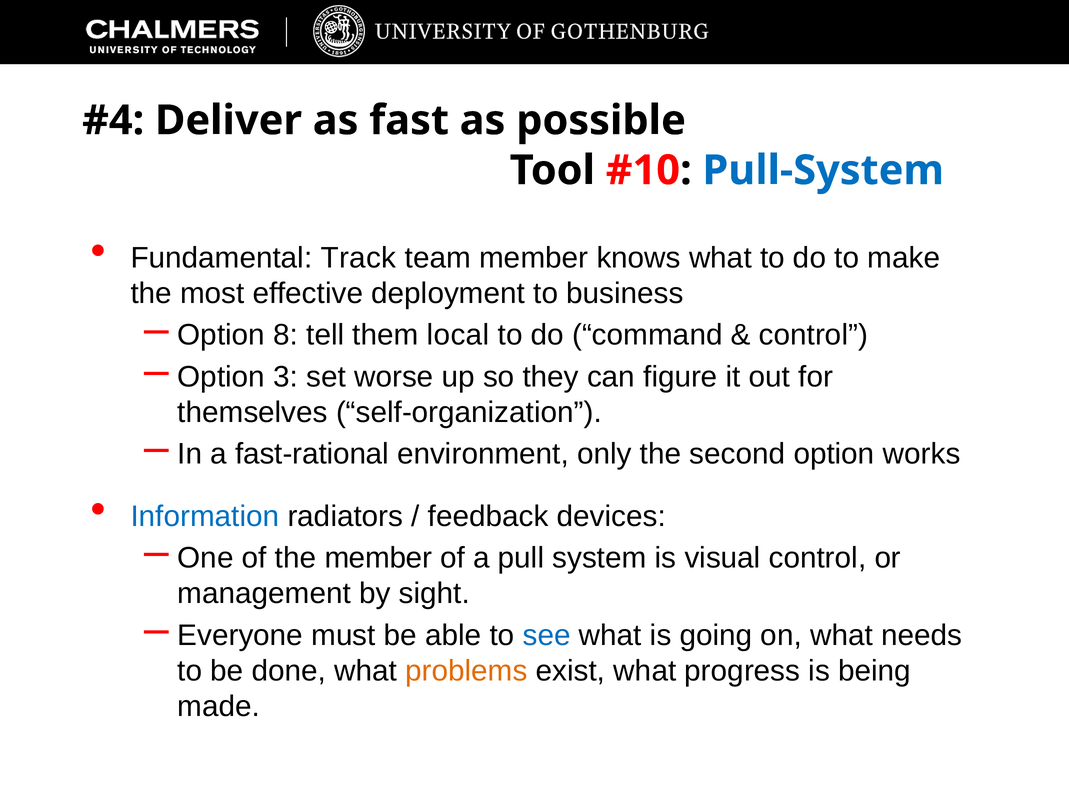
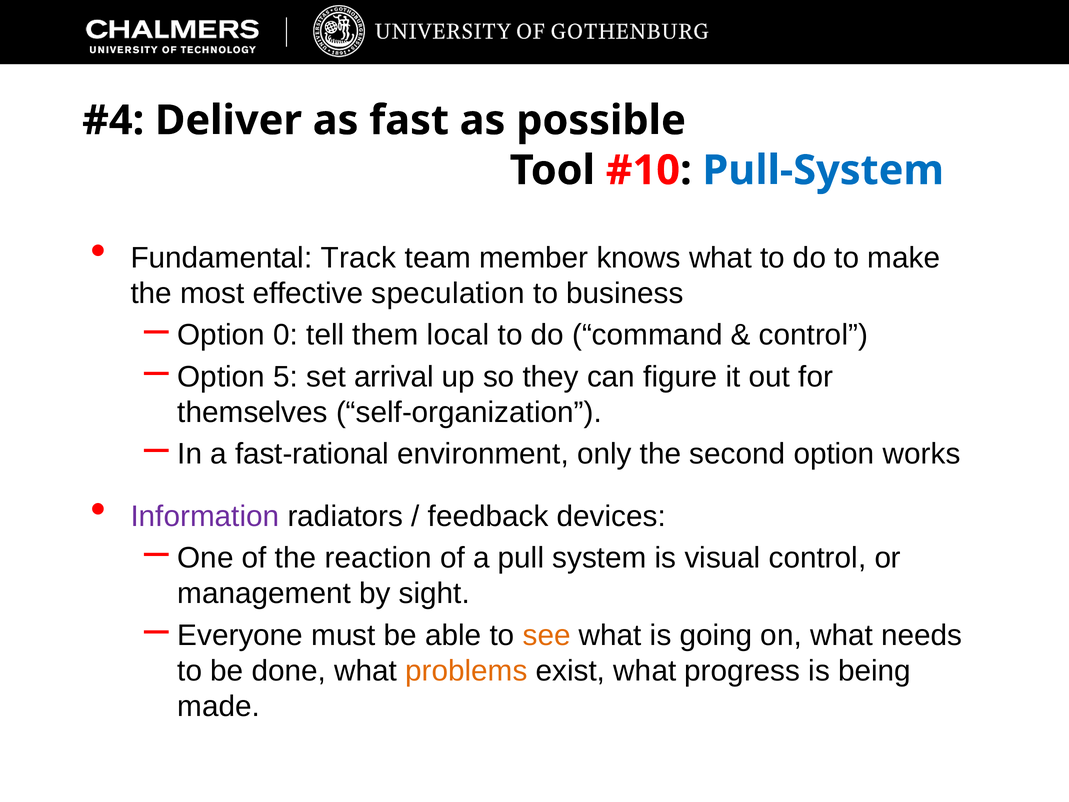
deployment: deployment -> speculation
8: 8 -> 0
3: 3 -> 5
worse: worse -> arrival
Information colour: blue -> purple
the member: member -> reaction
see colour: blue -> orange
